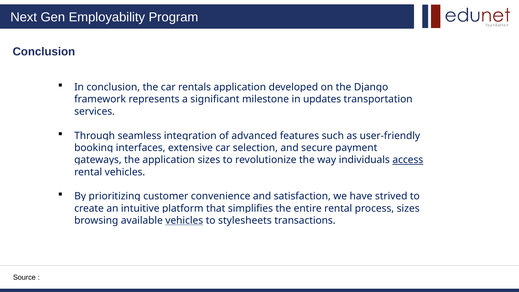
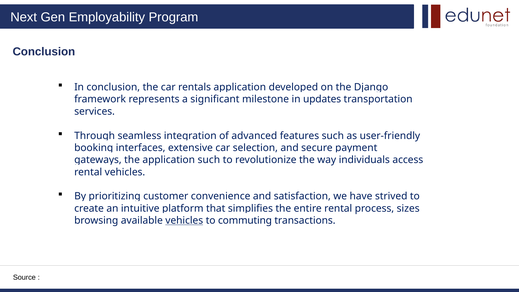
application sizes: sizes -> such
access underline: present -> none
stylesheets: stylesheets -> commuting
